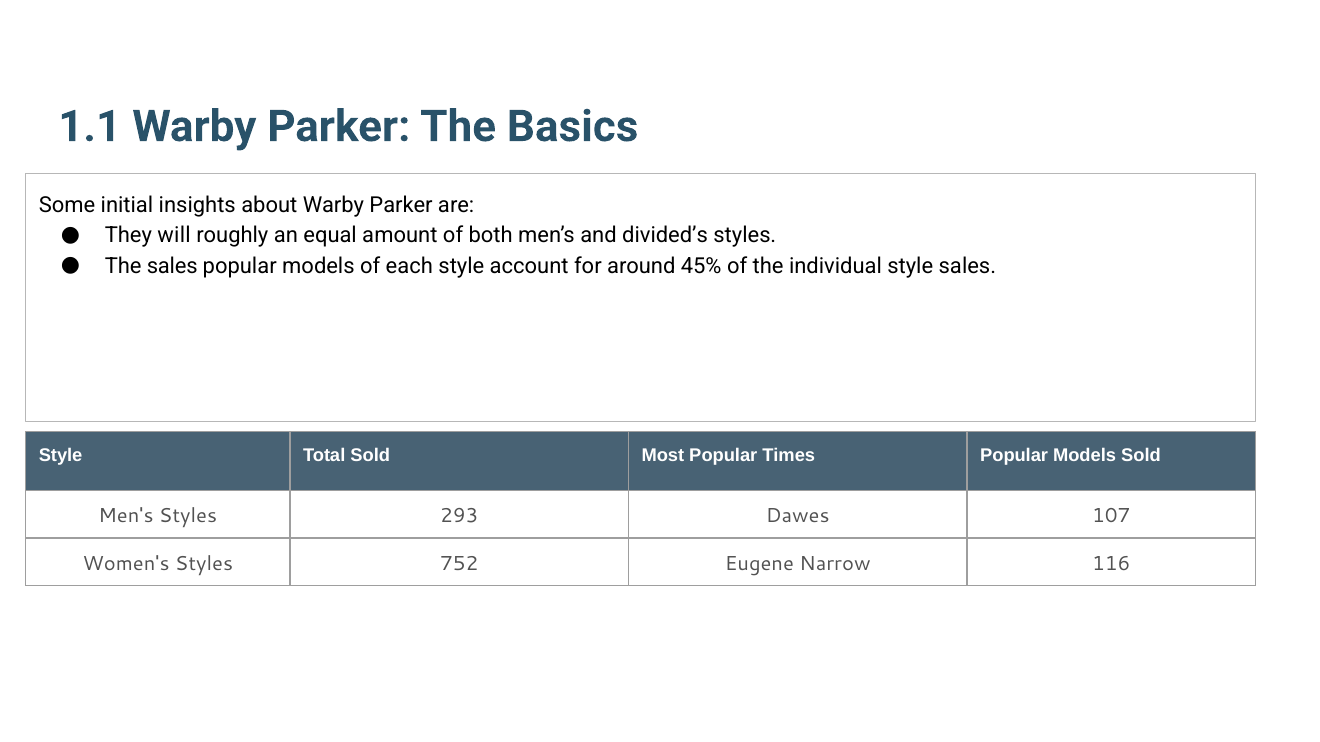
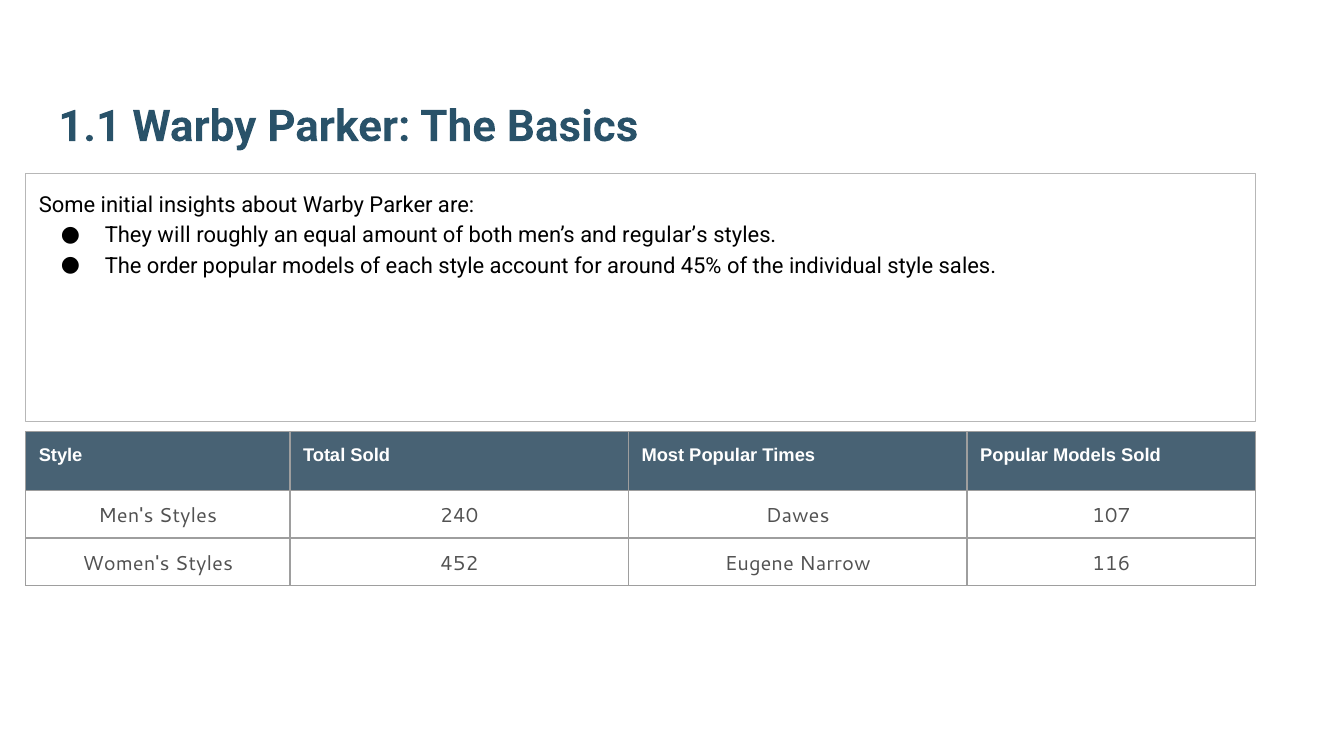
divided’s: divided’s -> regular’s
The sales: sales -> order
293: 293 -> 240
752: 752 -> 452
